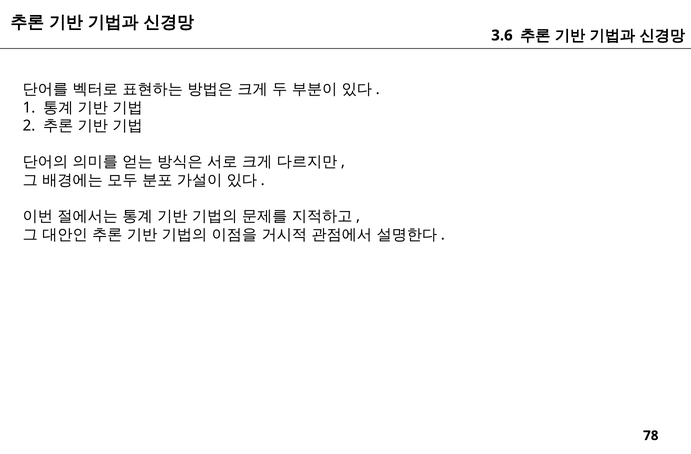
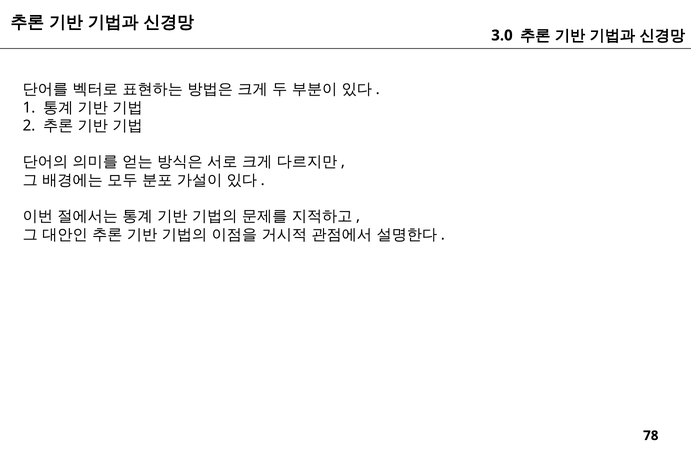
3.6: 3.6 -> 3.0
